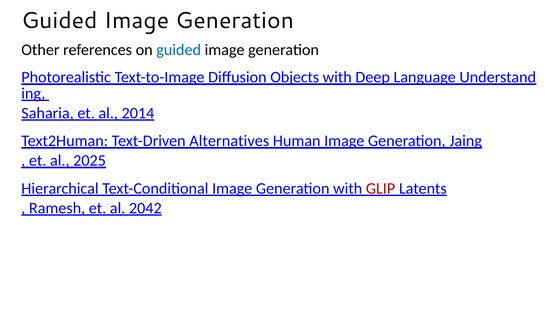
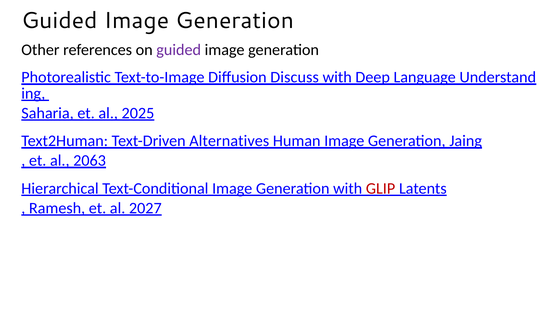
guided at (179, 50) colour: blue -> purple
Objects: Objects -> Discuss
2014: 2014 -> 2025
2025: 2025 -> 2063
2042: 2042 -> 2027
